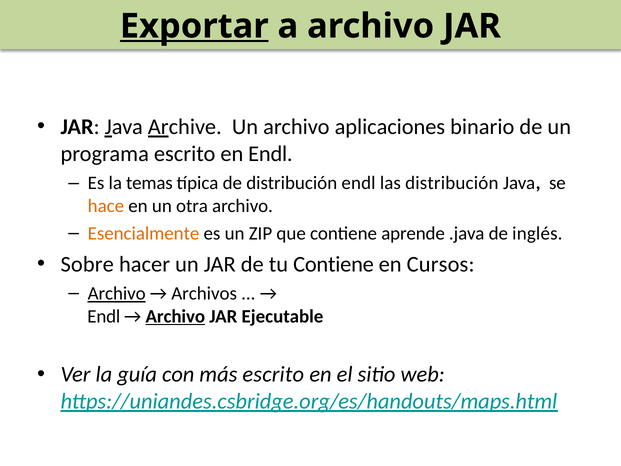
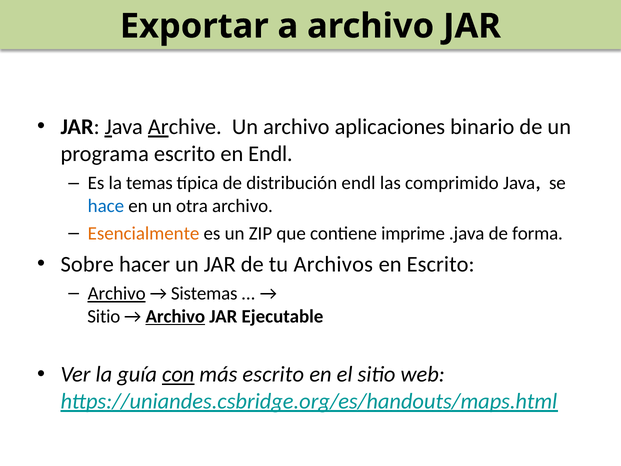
Exportar underline: present -> none
las distribución: distribución -> comprimido
hace colour: orange -> blue
aprende: aprende -> imprime
inglés: inglés -> forma
tu Contiene: Contiene -> Archivos
en Cursos: Cursos -> Escrito
Archivos: Archivos -> Sistemas
Endl at (104, 316): Endl -> Sitio
con underline: none -> present
